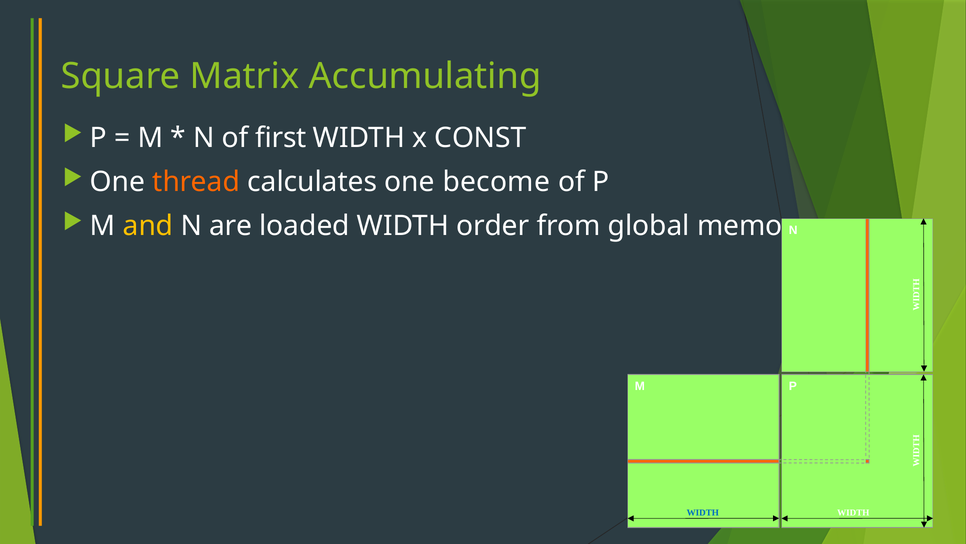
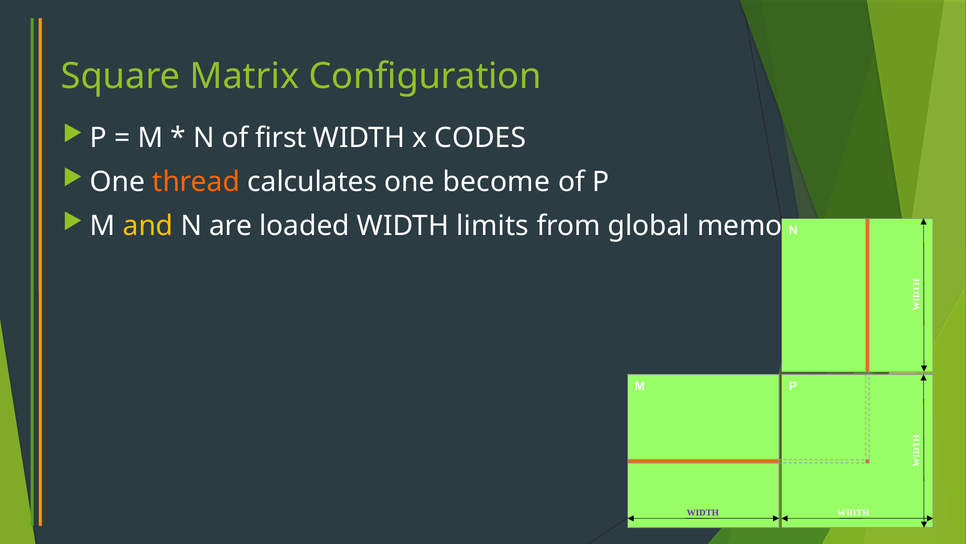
Accumulating: Accumulating -> Configuration
CONST: CONST -> CODES
order: order -> limits
WIDTH at (703, 512) colour: blue -> purple
